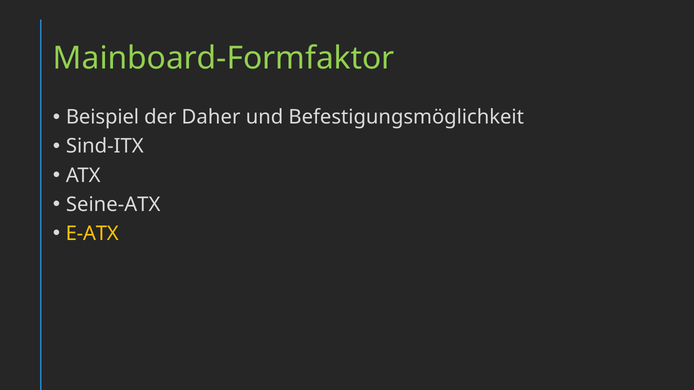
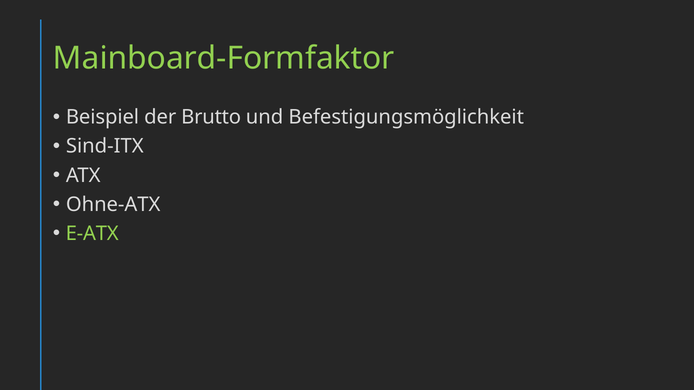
Daher: Daher -> Brutto
Seine-ATX: Seine-ATX -> Ohne-ATX
E-ATX colour: yellow -> light green
